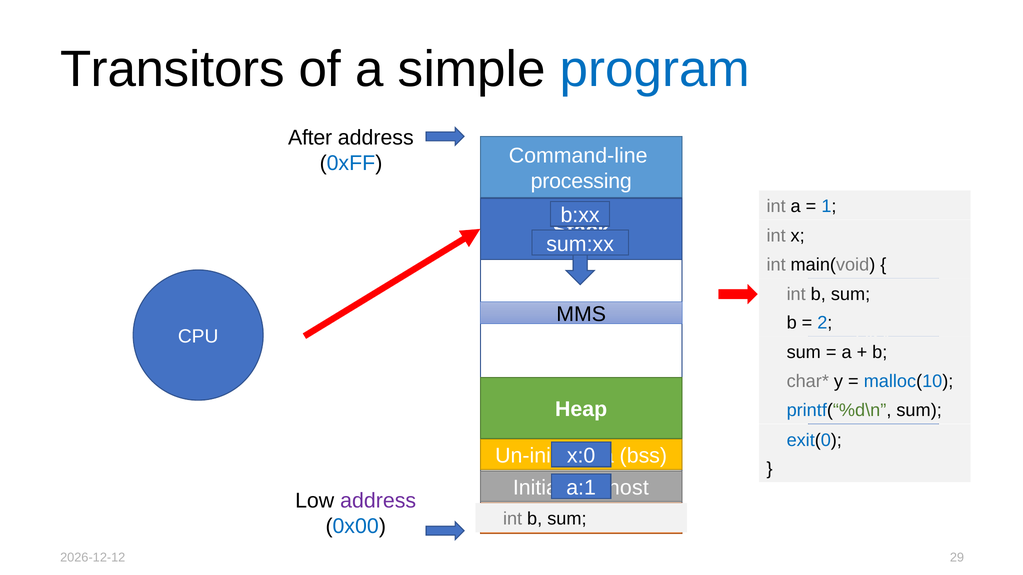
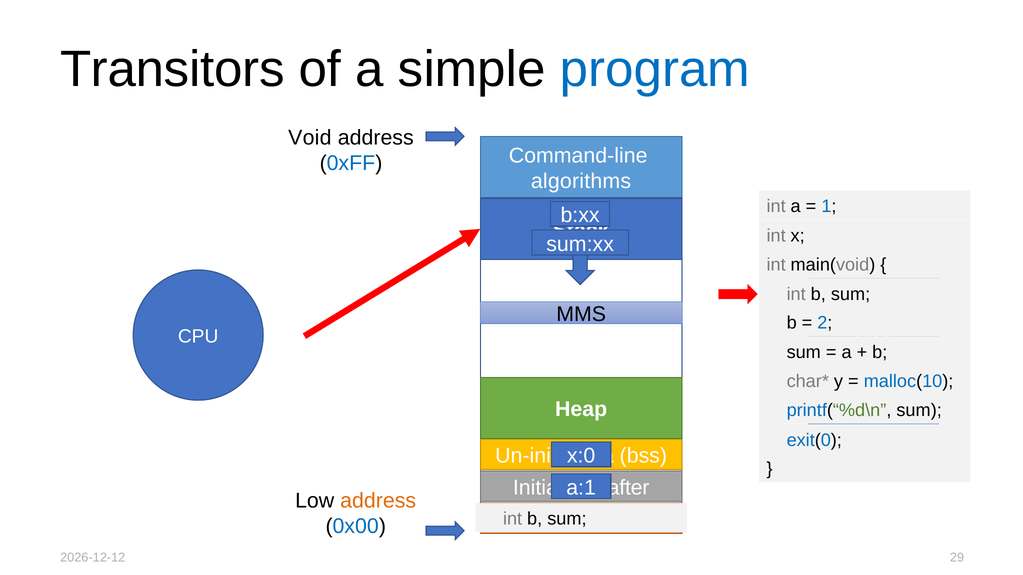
After: After -> Void
processing: processing -> algorithms
host: host -> after
address at (378, 501) colour: purple -> orange
